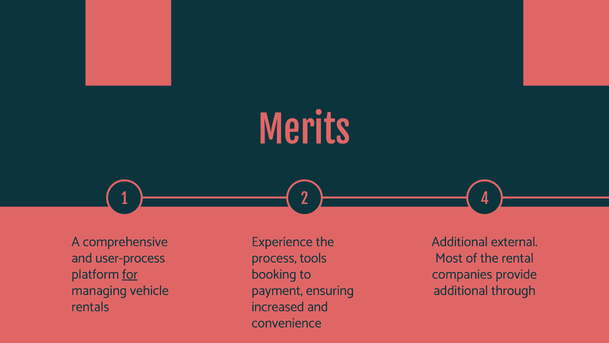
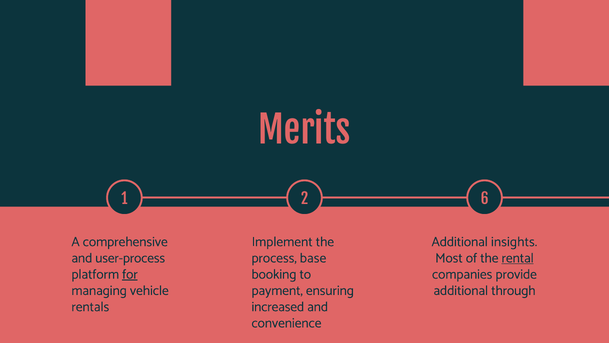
4: 4 -> 6
Experience: Experience -> Implement
external: external -> insights
tools: tools -> base
rental underline: none -> present
